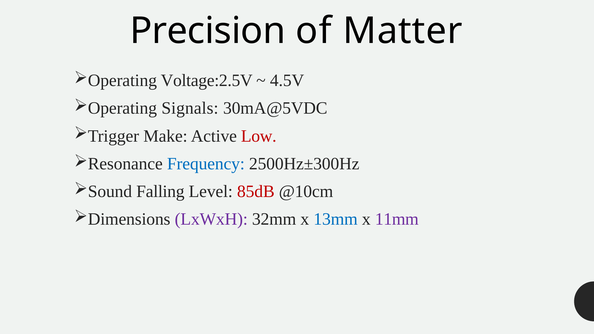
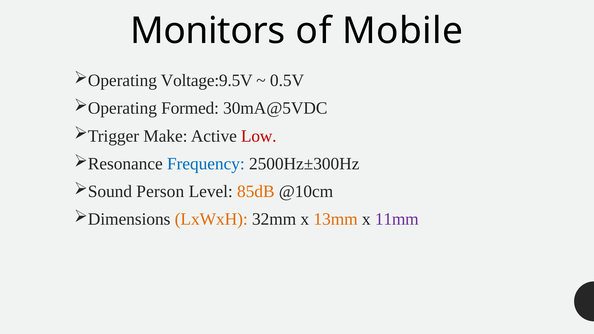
Precision: Precision -> Monitors
Matter: Matter -> Mobile
Voltage:2.5V: Voltage:2.5V -> Voltage:9.5V
4.5V: 4.5V -> 0.5V
Signals: Signals -> Formed
Falling: Falling -> Person
85dB colour: red -> orange
LxWxH colour: purple -> orange
13mm colour: blue -> orange
